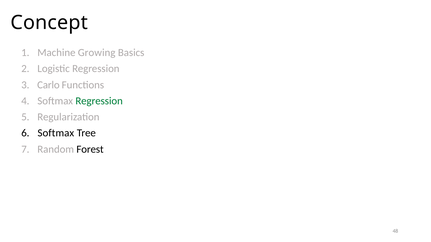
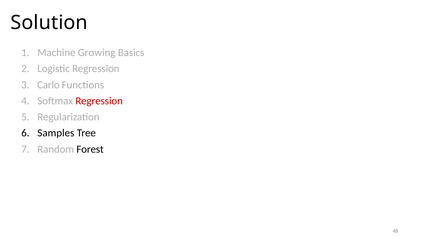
Concept: Concept -> Solution
Regression at (99, 101) colour: green -> red
Softmax at (56, 133): Softmax -> Samples
